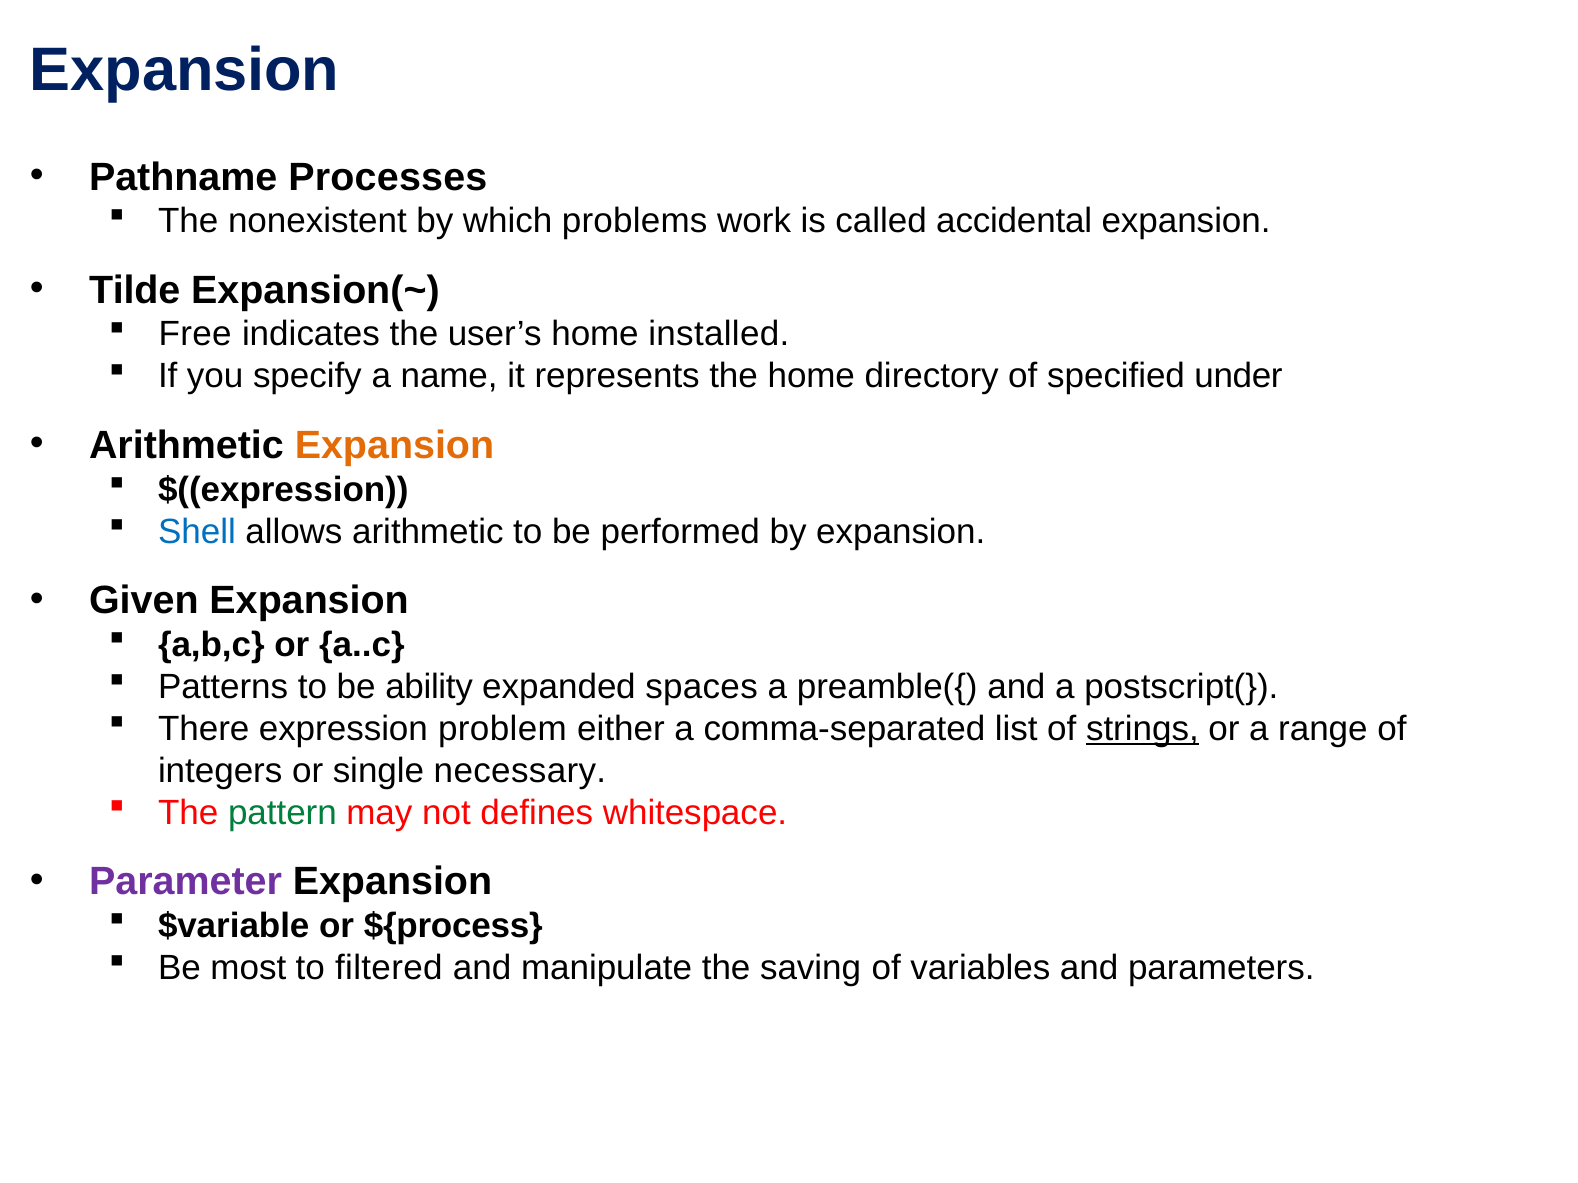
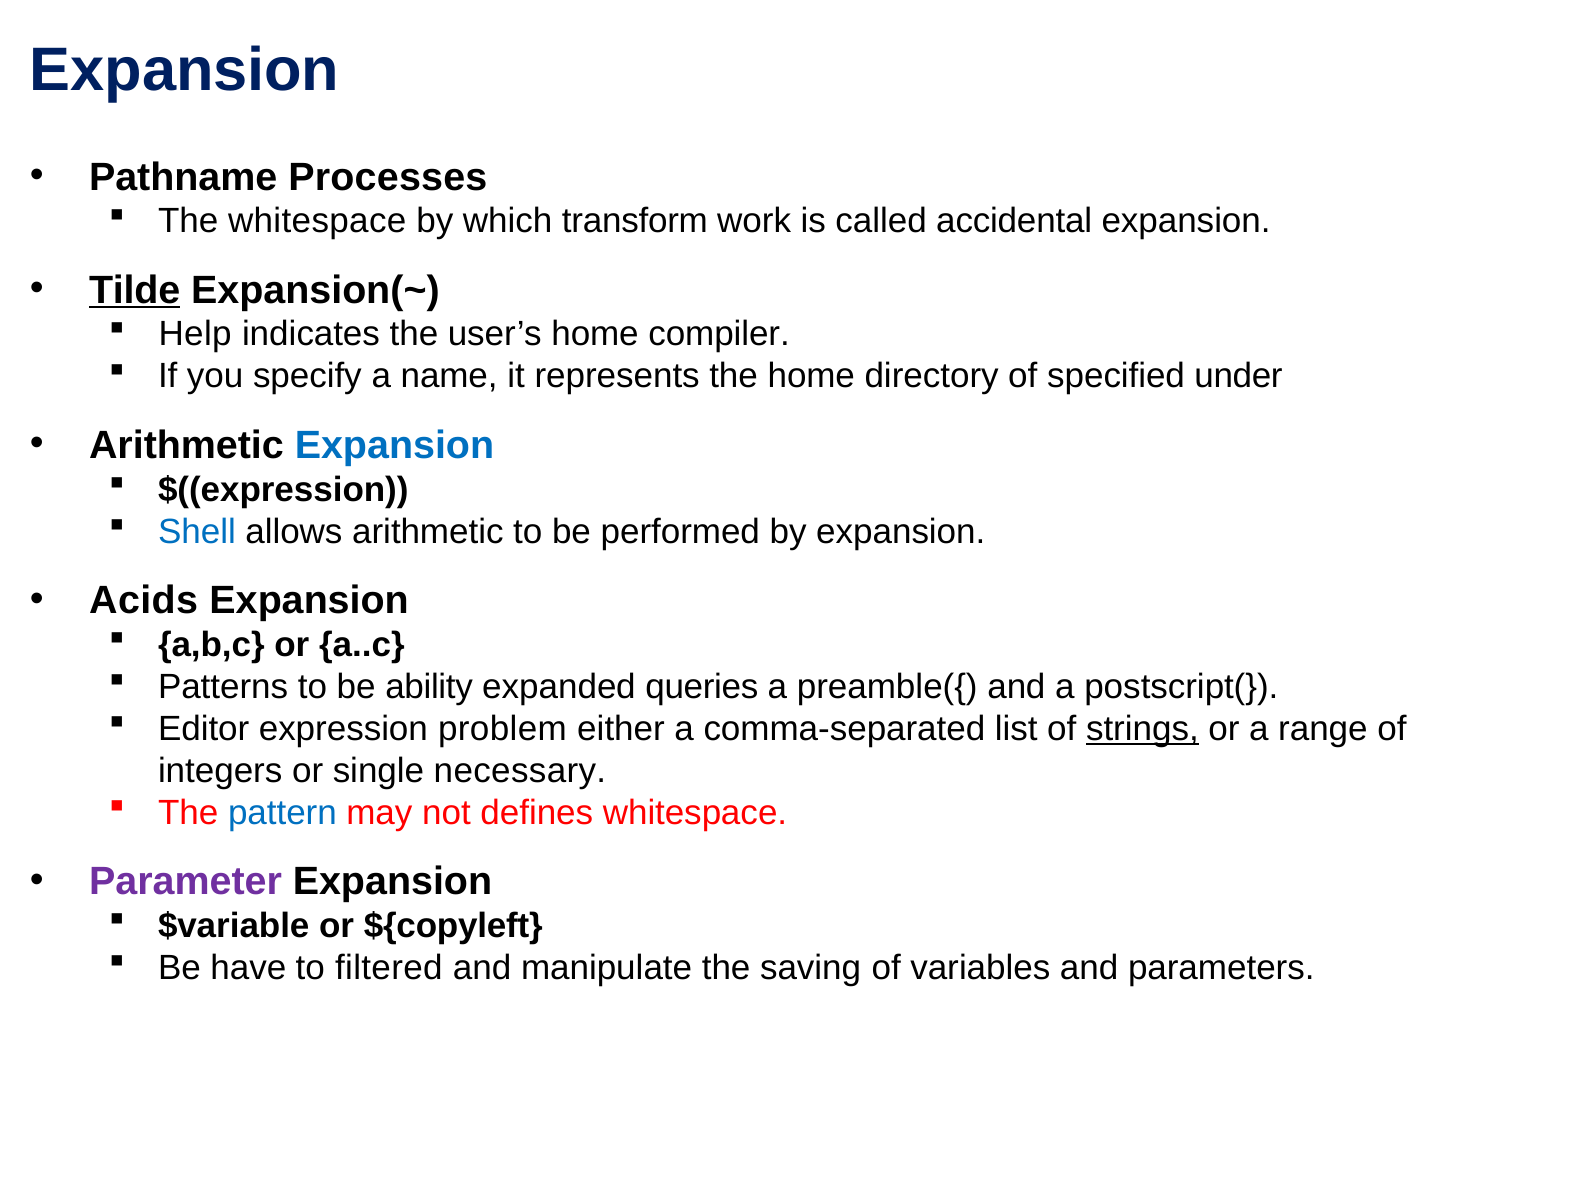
The nonexistent: nonexistent -> whitespace
problems: problems -> transform
Tilde underline: none -> present
Free: Free -> Help
installed: installed -> compiler
Expansion at (394, 445) colour: orange -> blue
Given: Given -> Acids
spaces: spaces -> queries
There: There -> Editor
pattern colour: green -> blue
${process: ${process -> ${copyleft
most: most -> have
